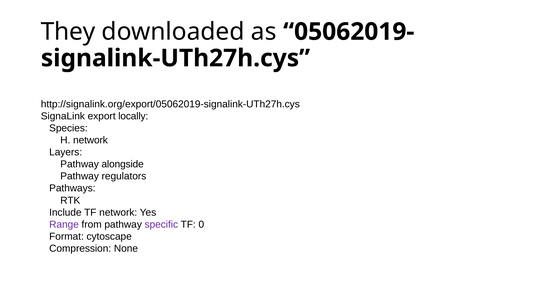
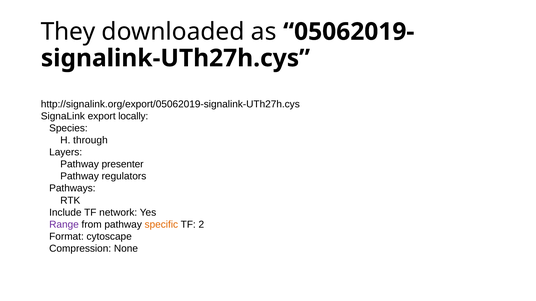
H network: network -> through
alongside: alongside -> presenter
specific colour: purple -> orange
0: 0 -> 2
